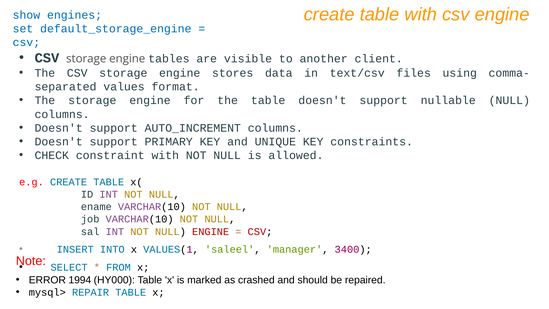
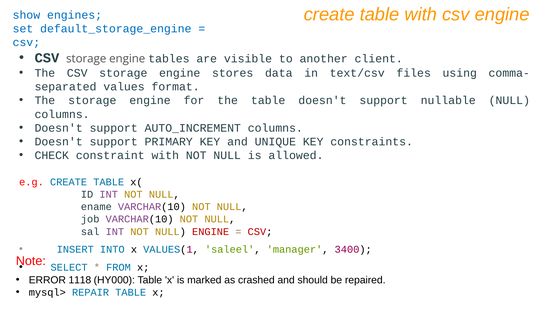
1994: 1994 -> 1118
